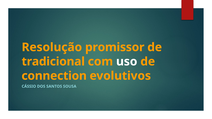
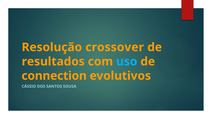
promissor: promissor -> crossover
tradicional: tradicional -> resultados
uso colour: white -> light blue
